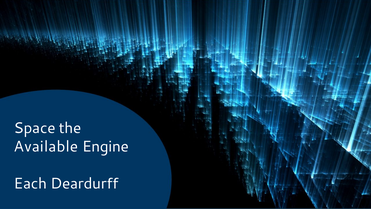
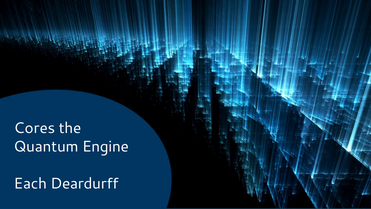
Space: Space -> Cores
Available: Available -> Quantum
